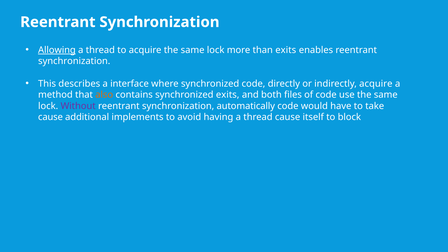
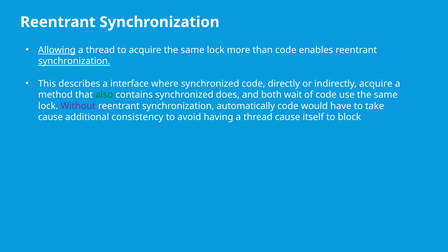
than exits: exits -> code
synchronization at (74, 61) underline: none -> present
also colour: orange -> green
synchronized exits: exits -> does
files: files -> wait
implements: implements -> consistency
